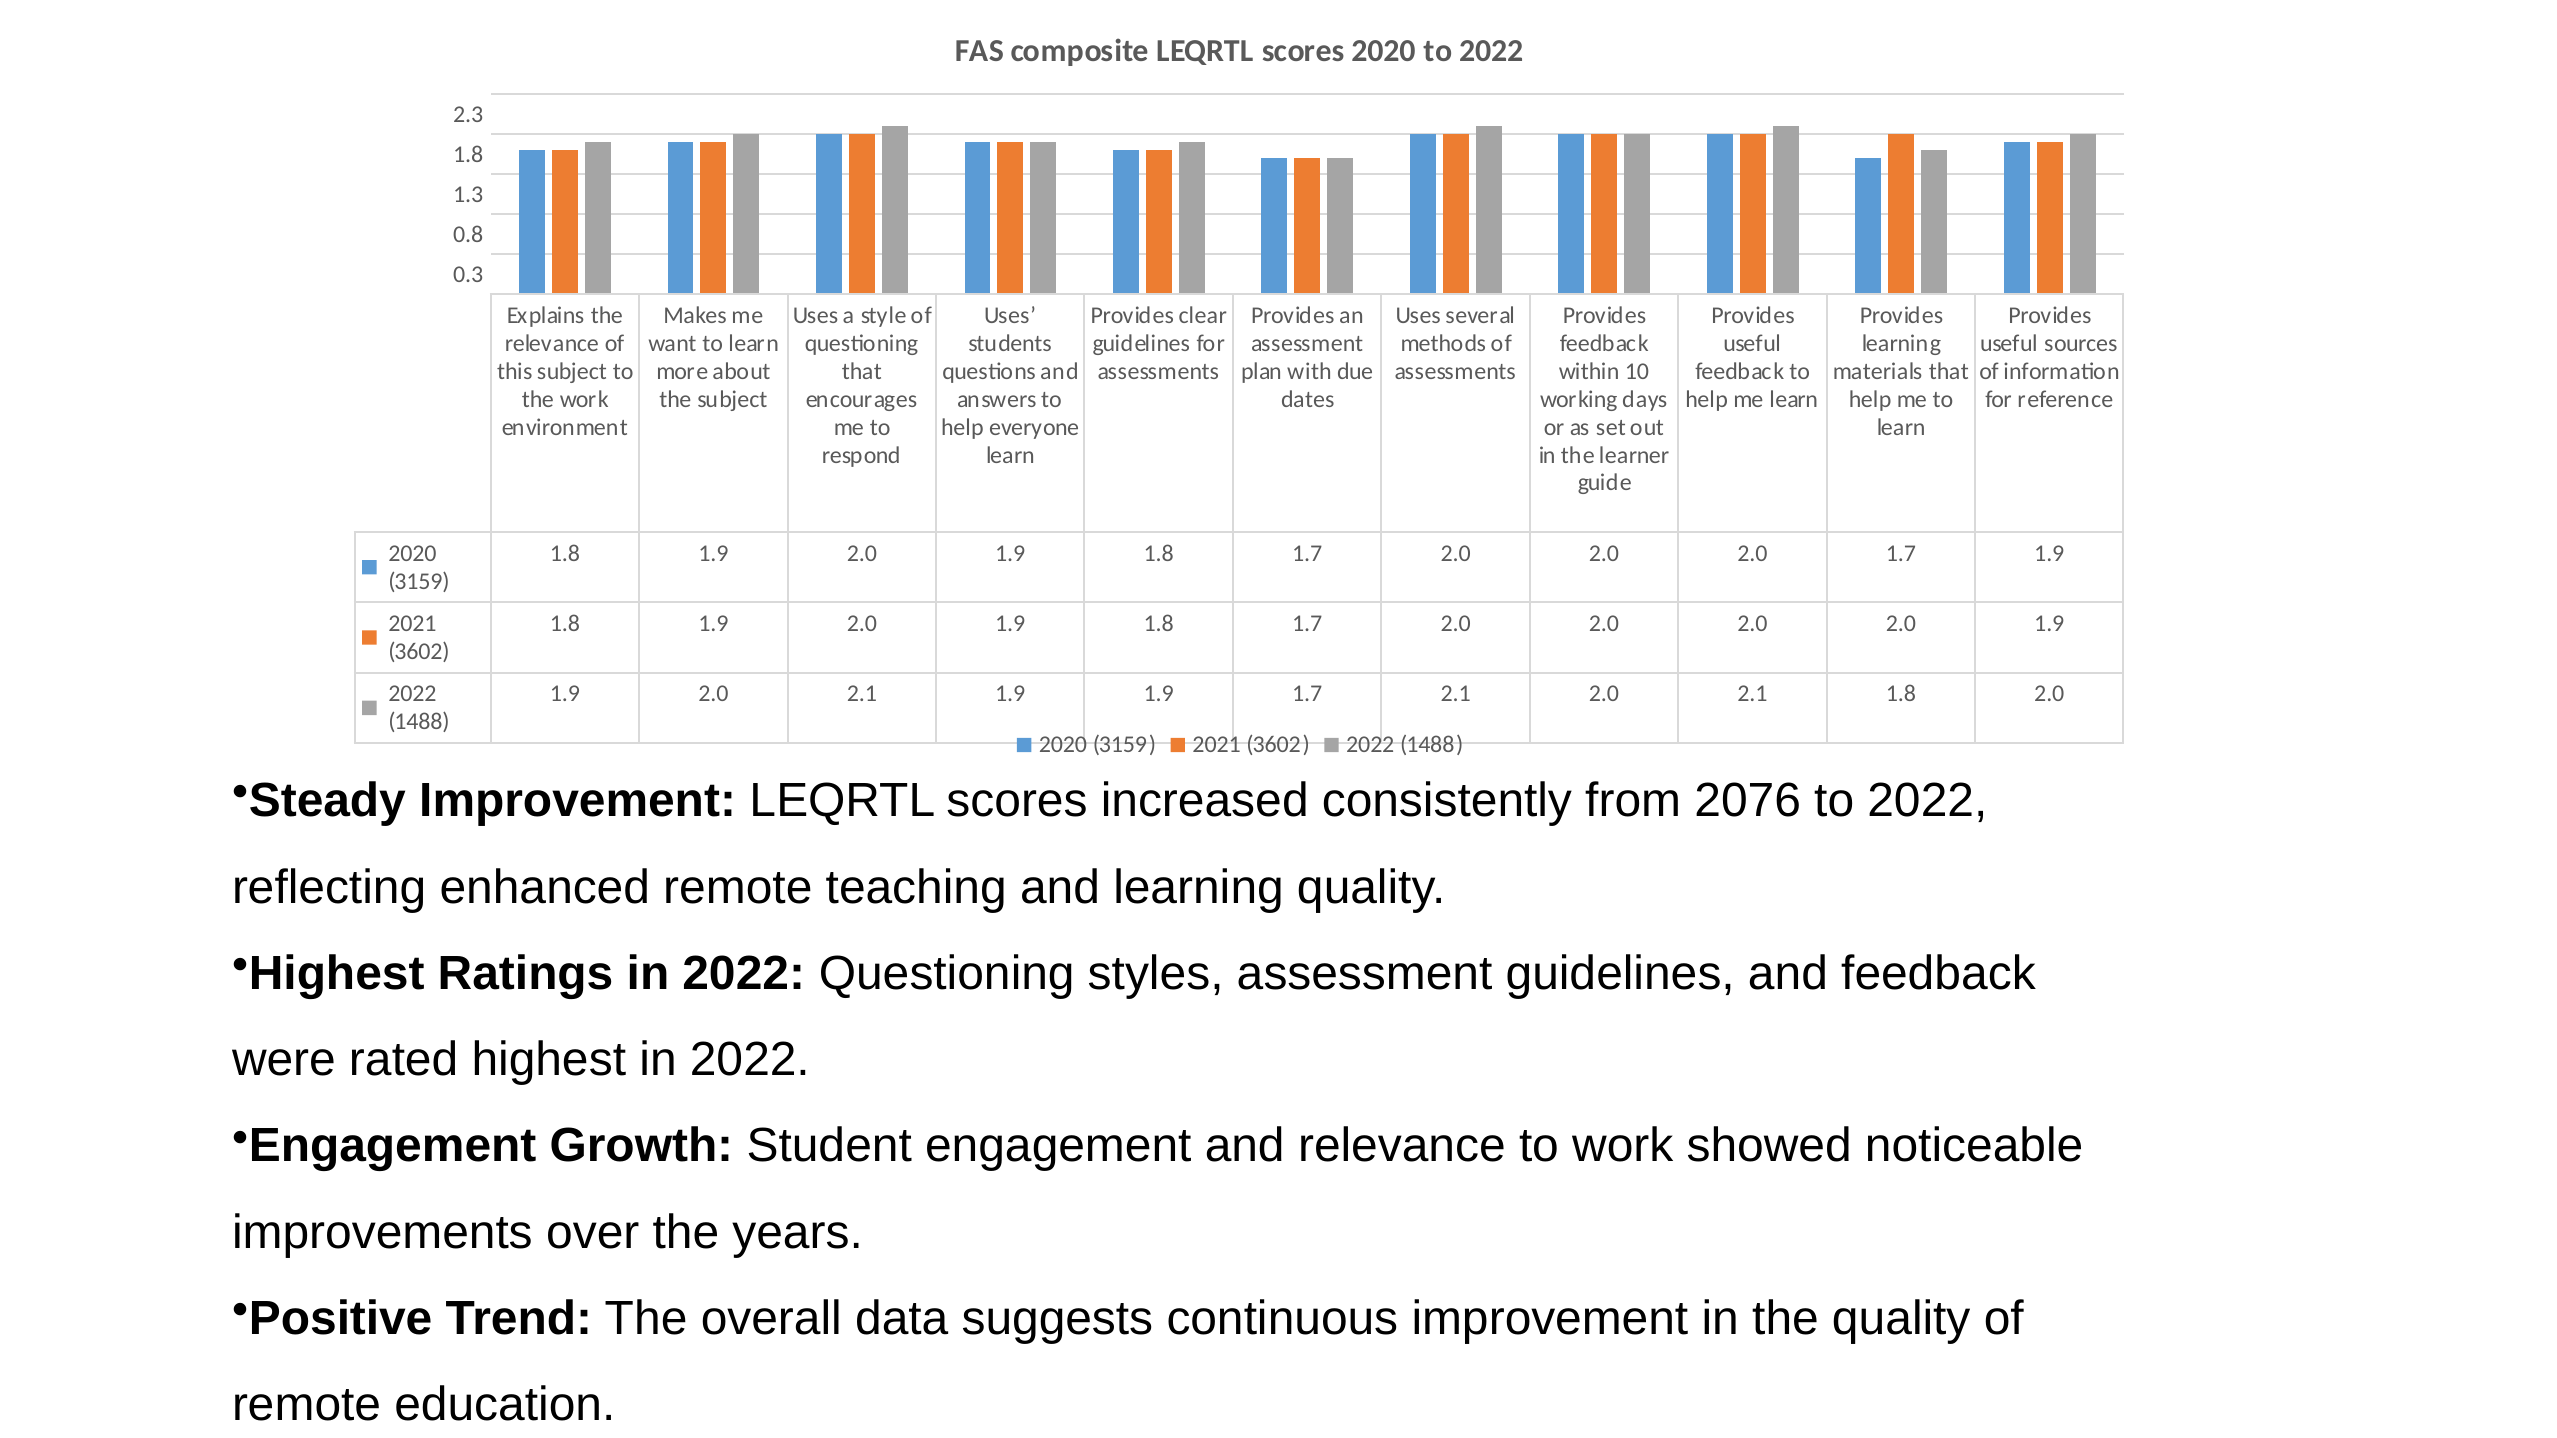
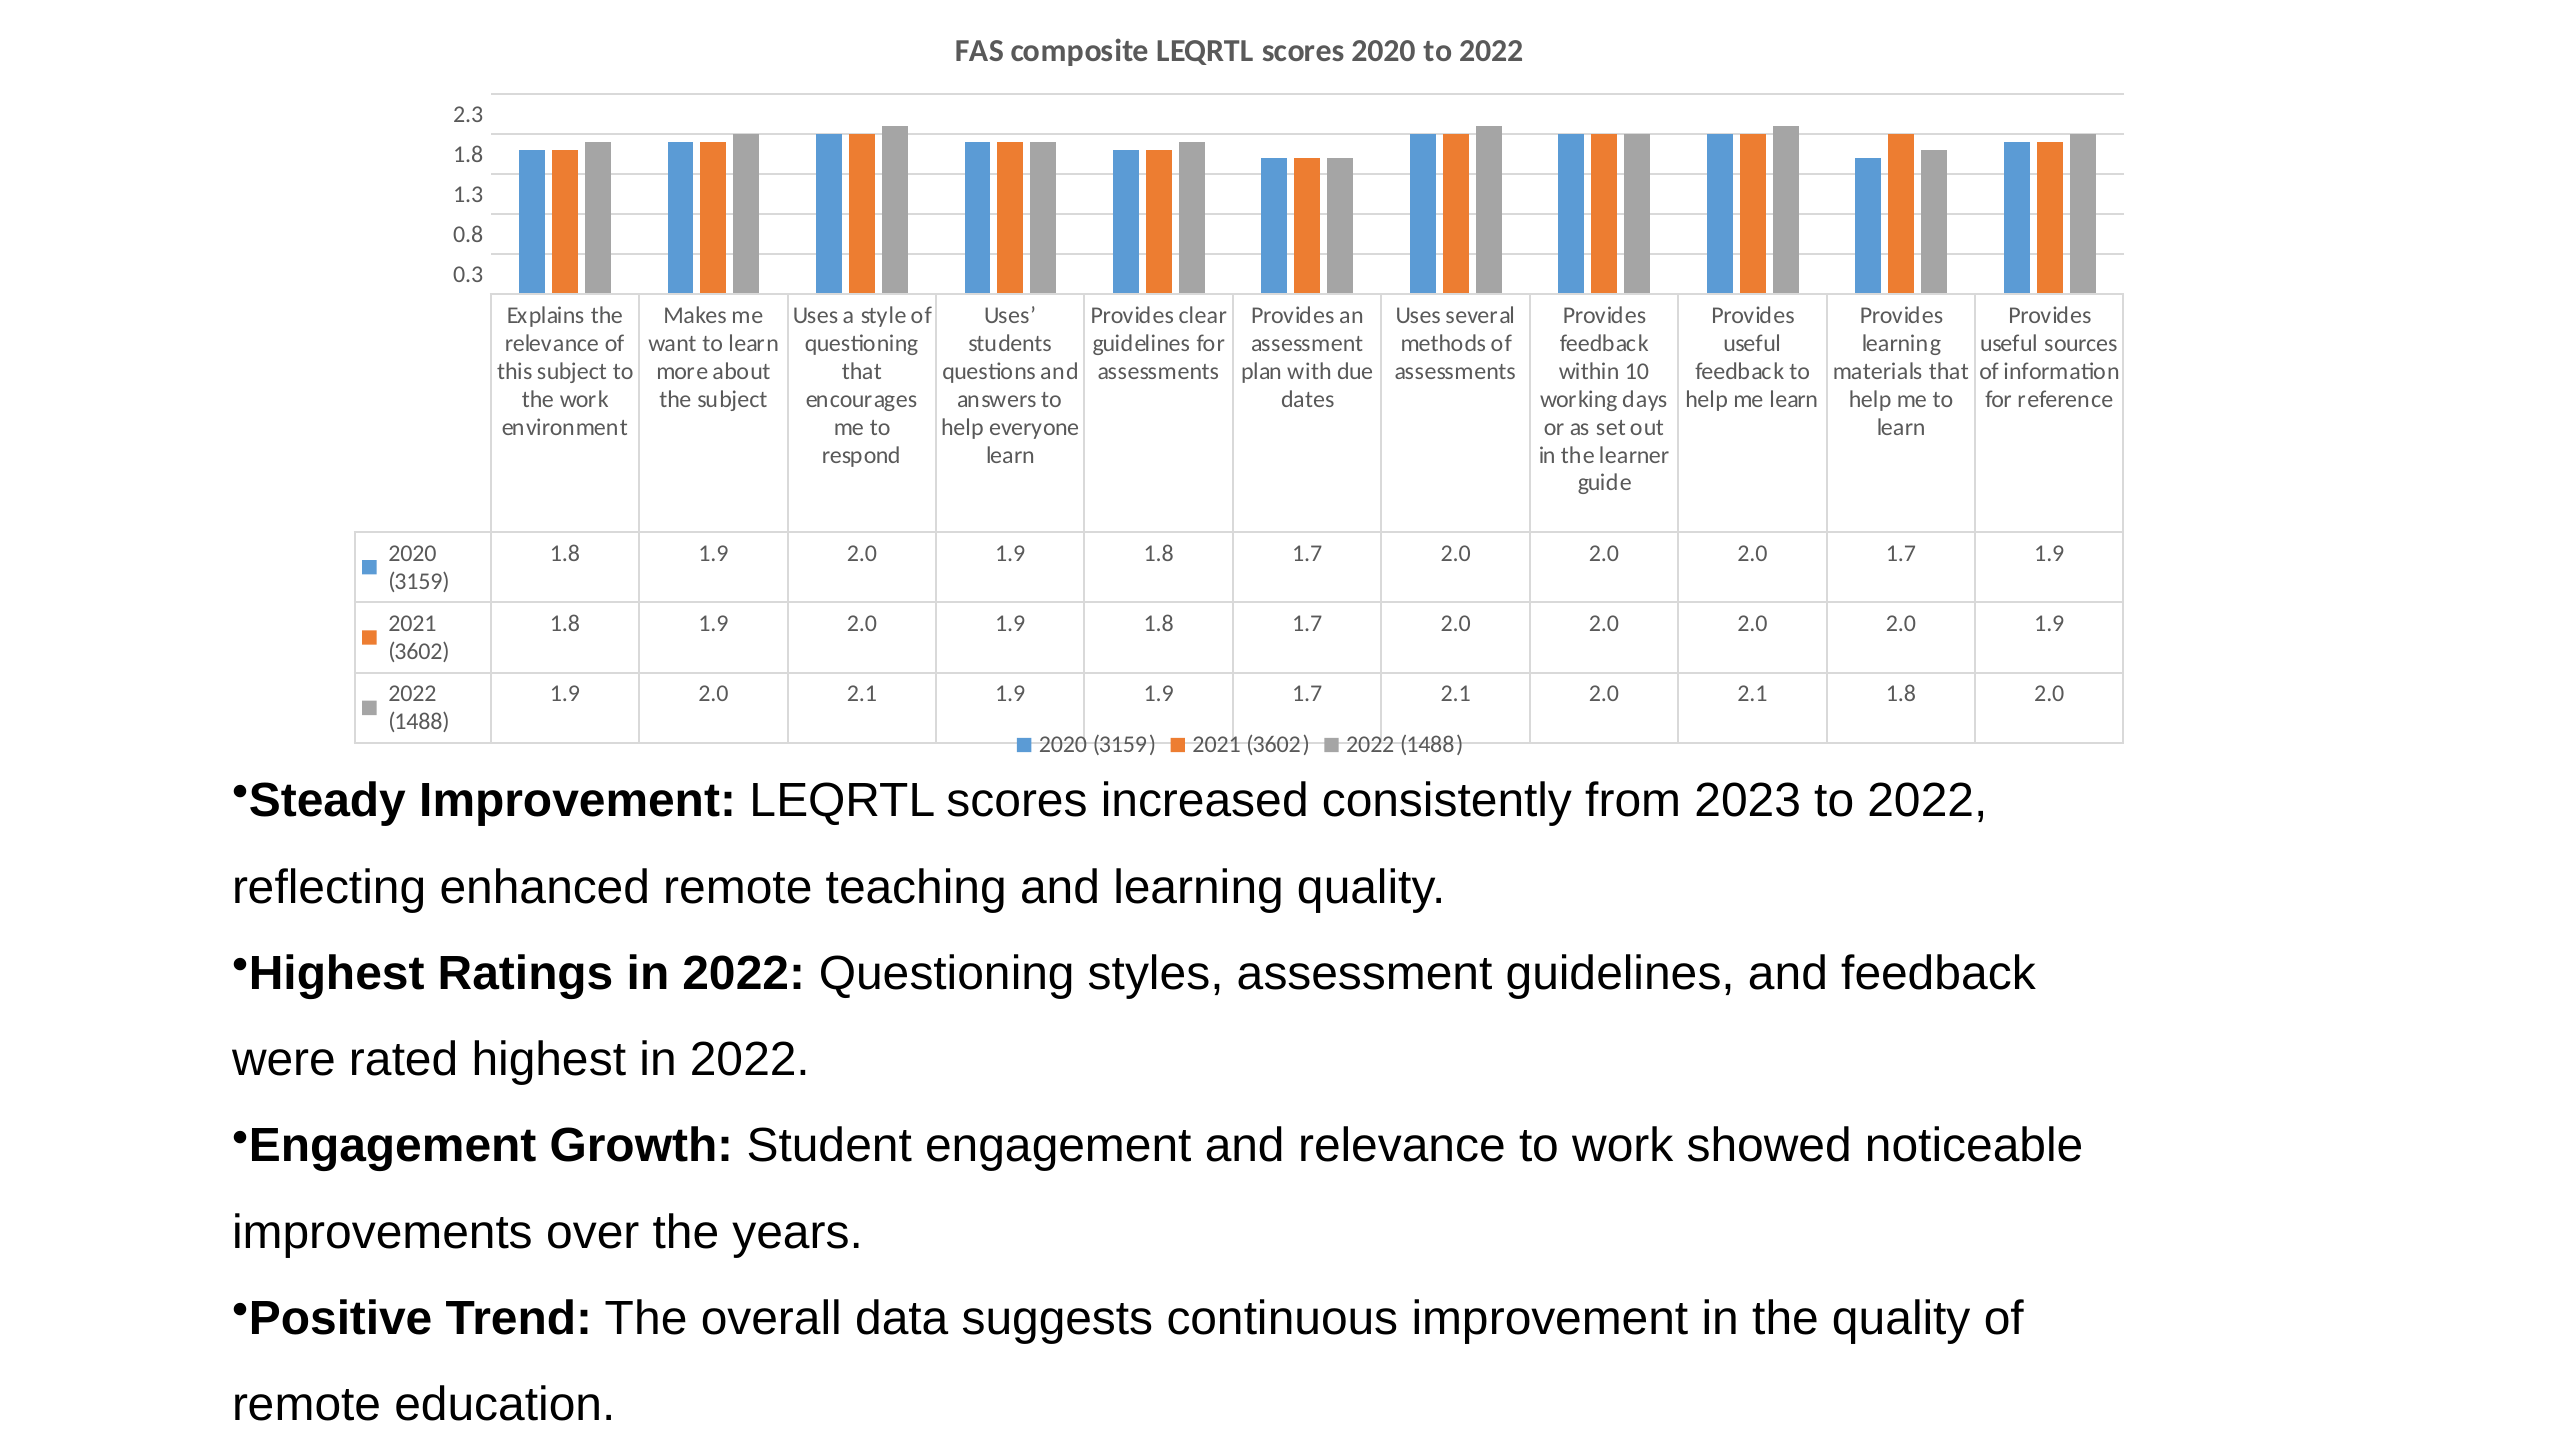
2076: 2076 -> 2023
